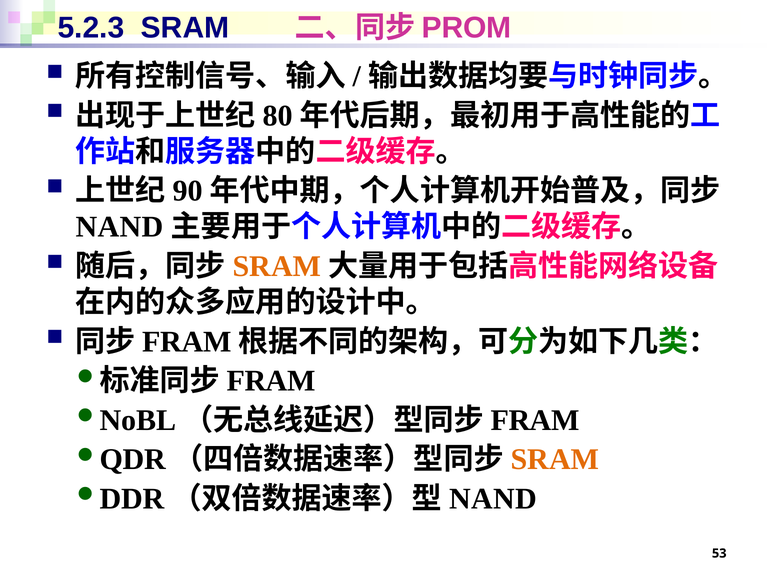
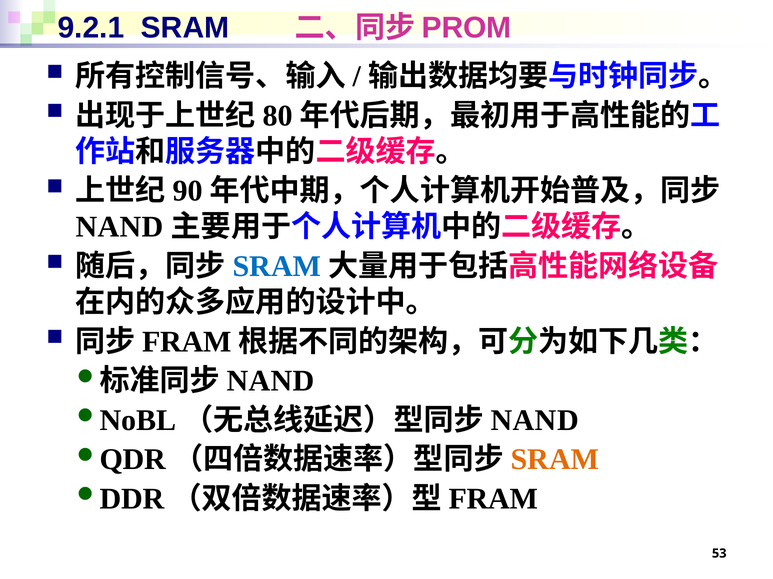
5.2.3: 5.2.3 -> 9.2.1
SRAM at (277, 267) colour: orange -> blue
FRAM at (271, 381): FRAM -> NAND
FRAM at (535, 421): FRAM -> NAND
NAND at (493, 499): NAND -> FRAM
